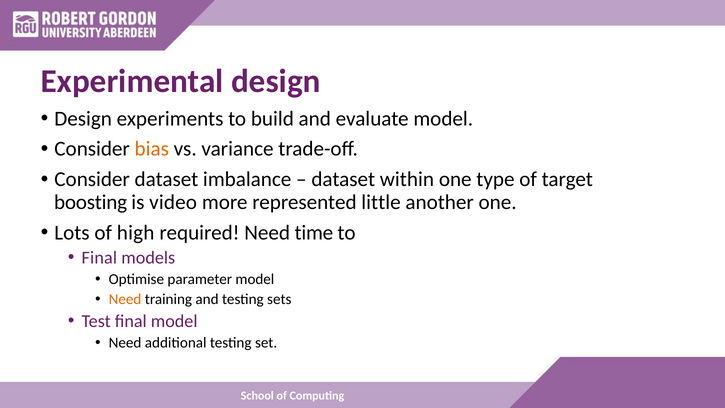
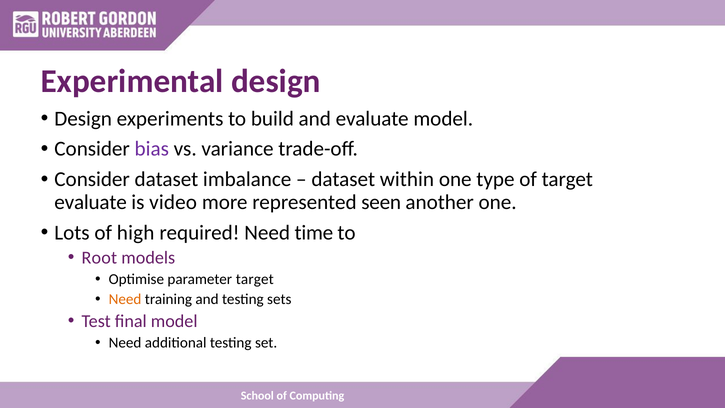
bias colour: orange -> purple
boosting at (91, 202): boosting -> evaluate
little: little -> seen
Final at (99, 258): Final -> Root
parameter model: model -> target
